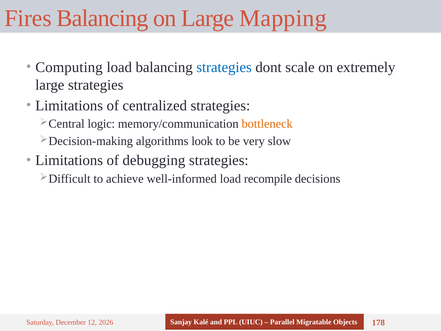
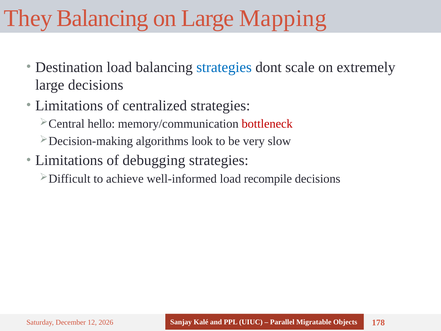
Fires: Fires -> They
Computing: Computing -> Destination
large strategies: strategies -> decisions
logic: logic -> hello
bottleneck colour: orange -> red
